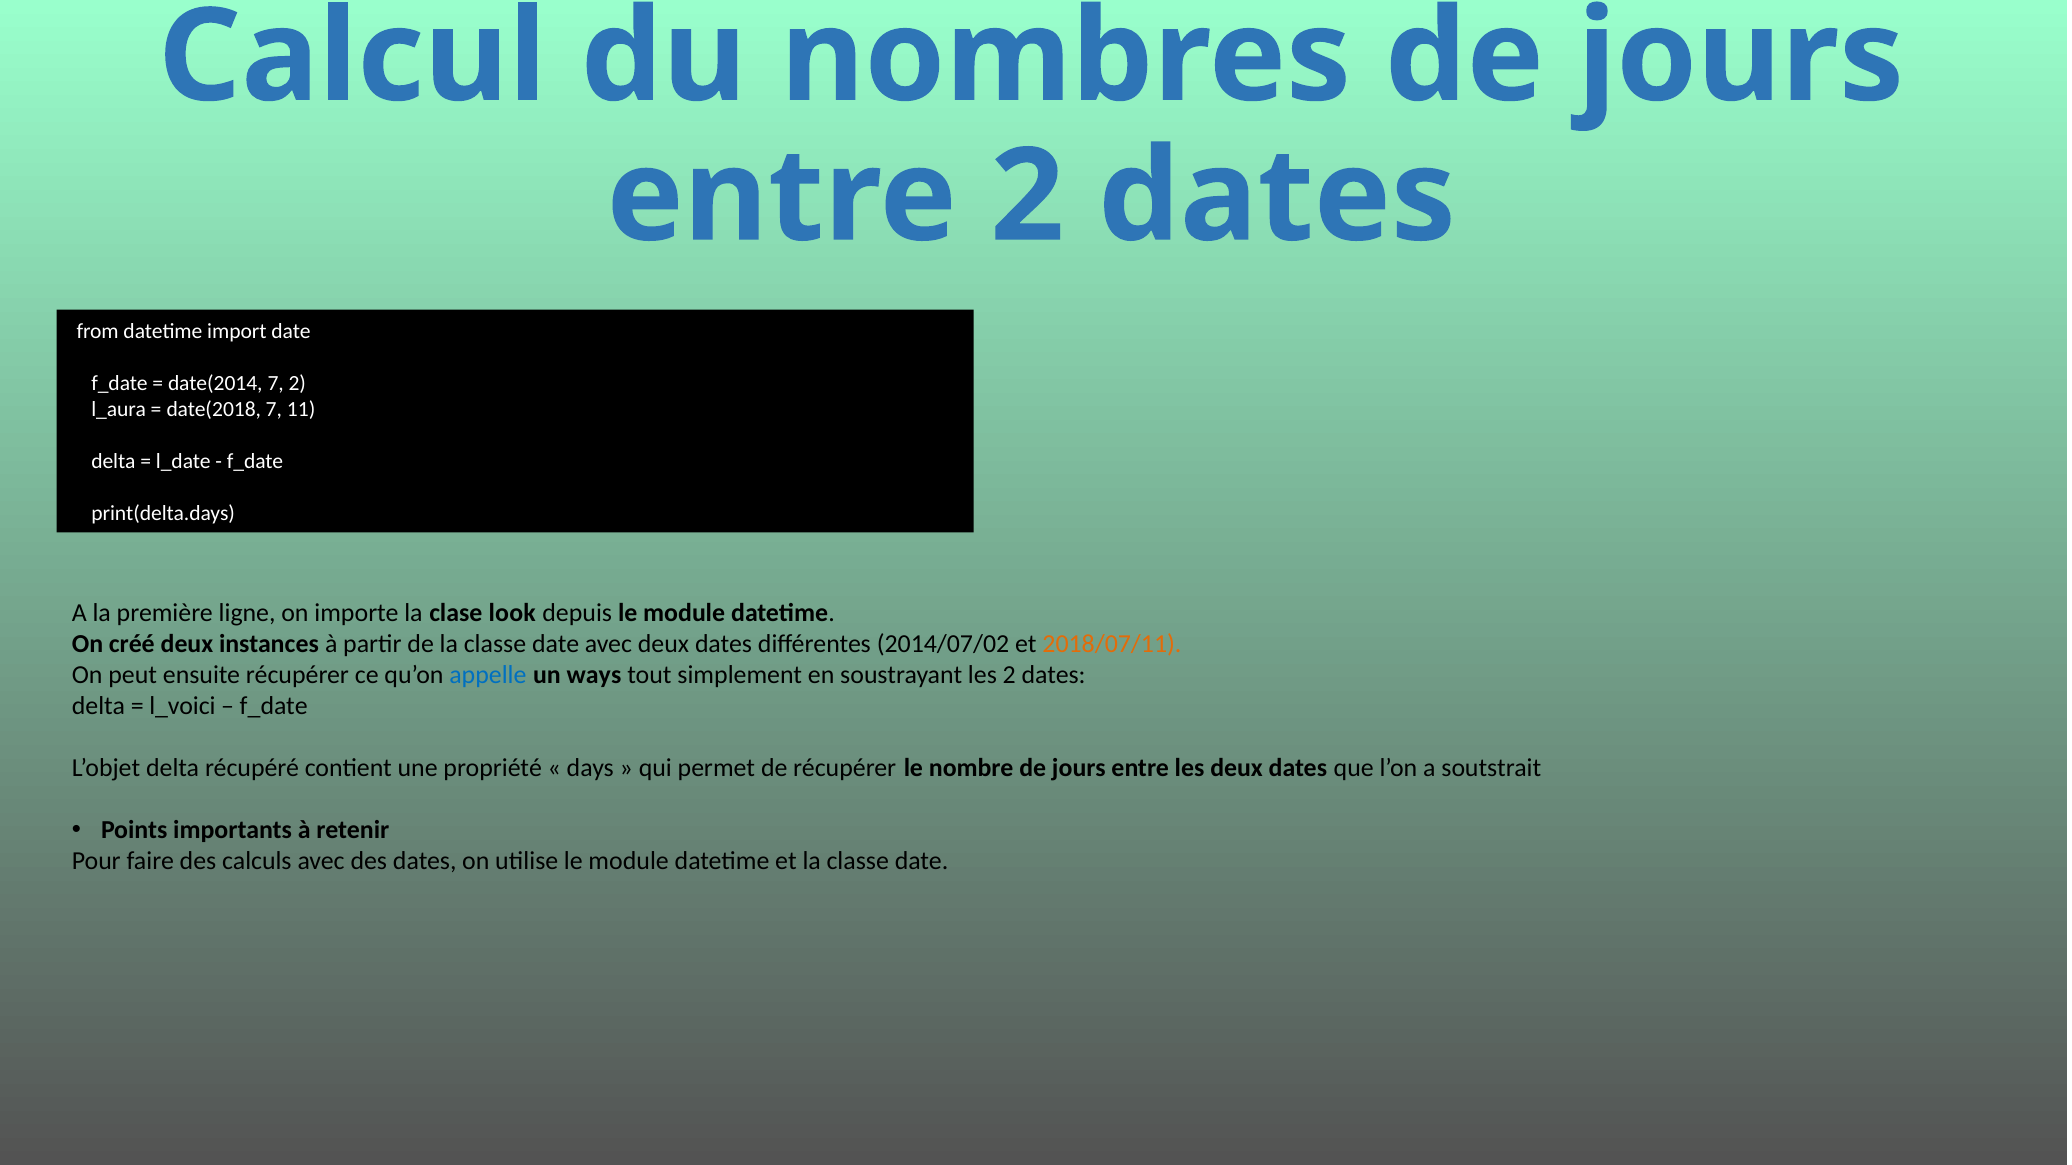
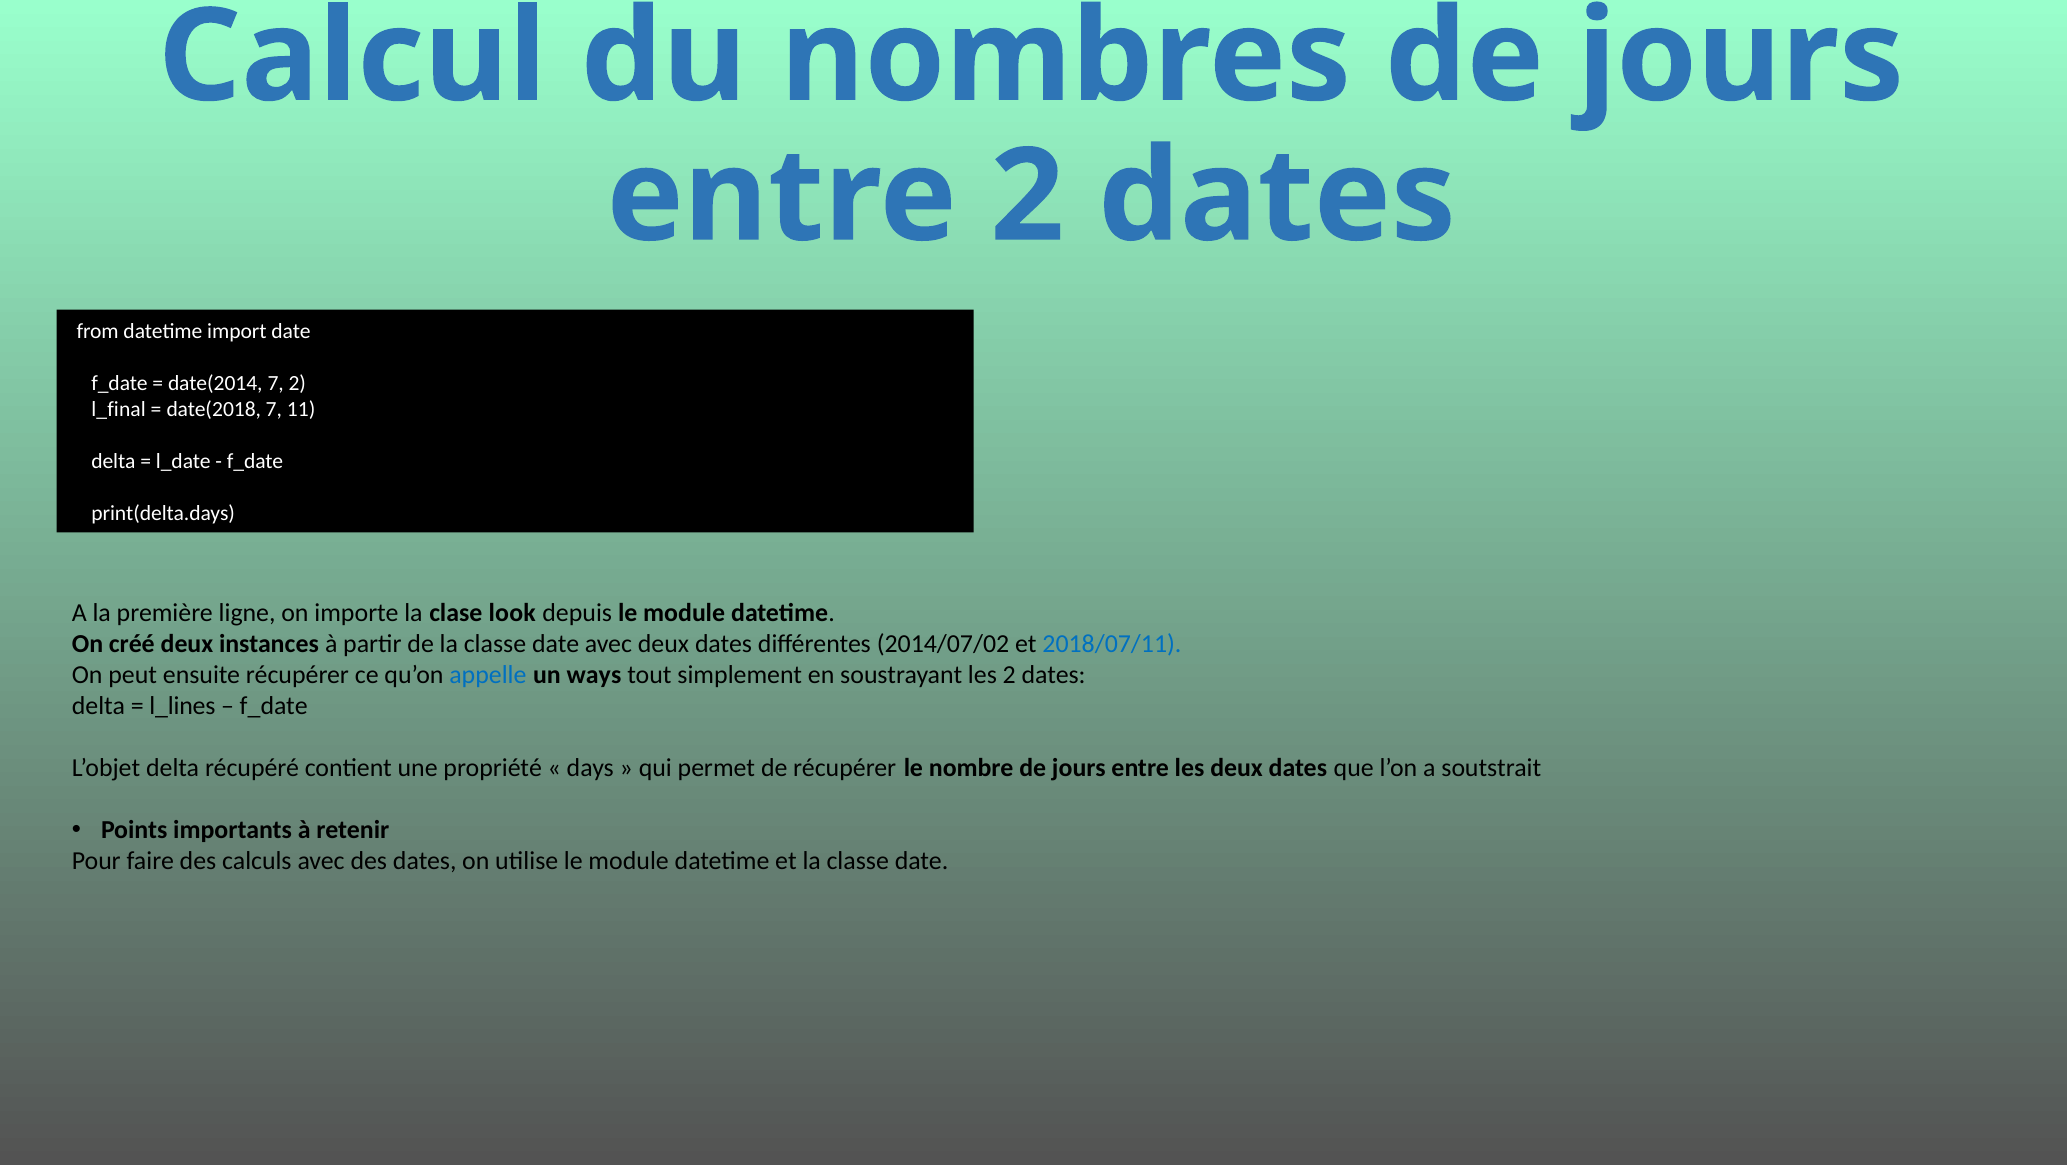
l_aura: l_aura -> l_final
2018/07/11 colour: orange -> blue
l_voici: l_voici -> l_lines
